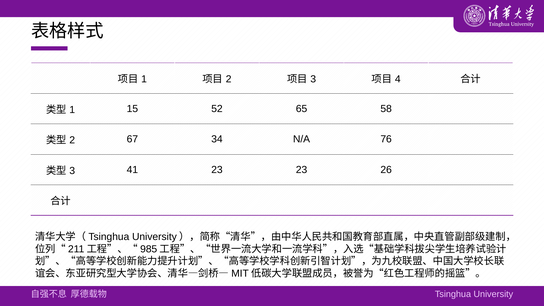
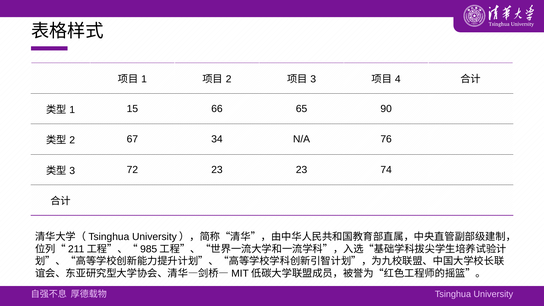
52: 52 -> 66
58: 58 -> 90
41: 41 -> 72
26: 26 -> 74
